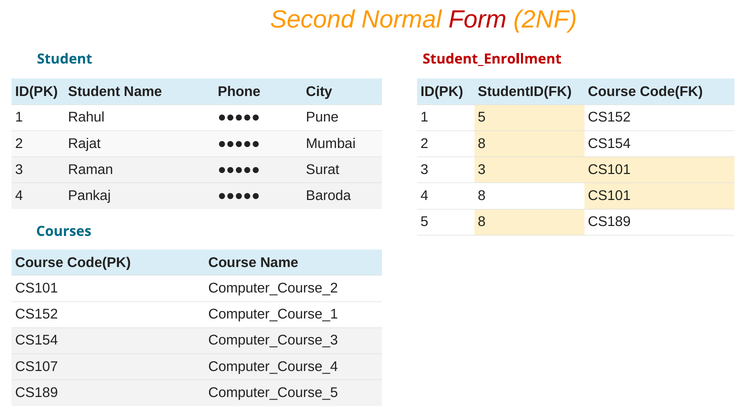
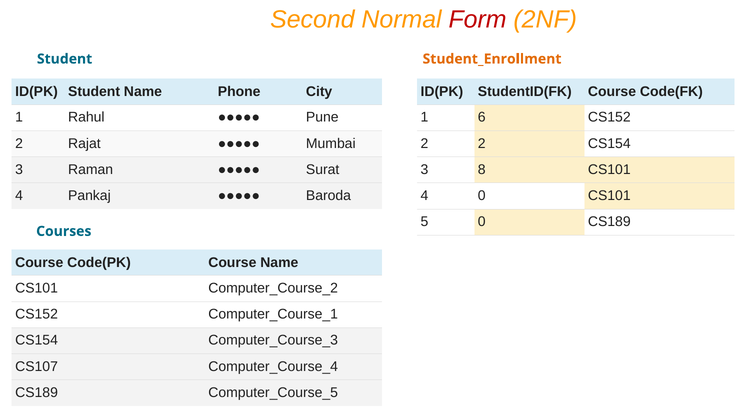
Student_Enrollment colour: red -> orange
1 5: 5 -> 6
2 8: 8 -> 2
3 3: 3 -> 8
4 8: 8 -> 0
5 8: 8 -> 0
